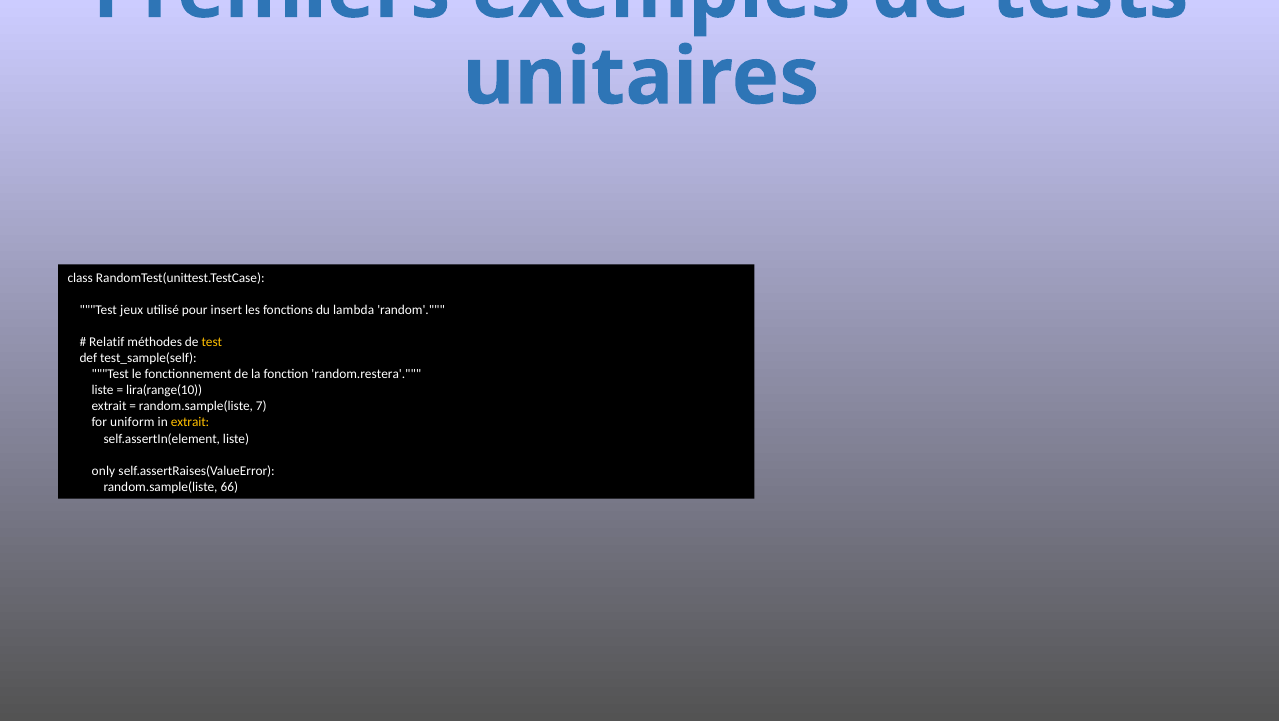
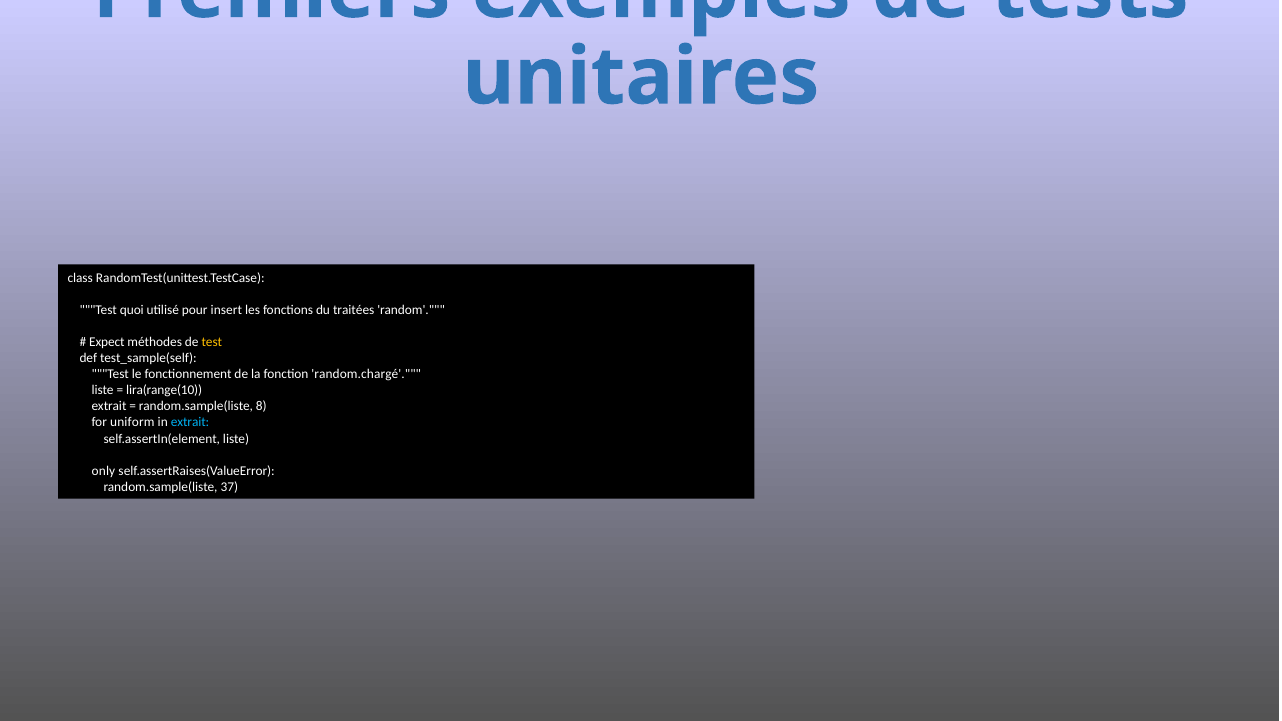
jeux: jeux -> quoi
lambda: lambda -> traitées
Relatif: Relatif -> Expect
random.restera: random.restera -> random.chargé
7: 7 -> 8
extrait at (190, 423) colour: yellow -> light blue
66: 66 -> 37
